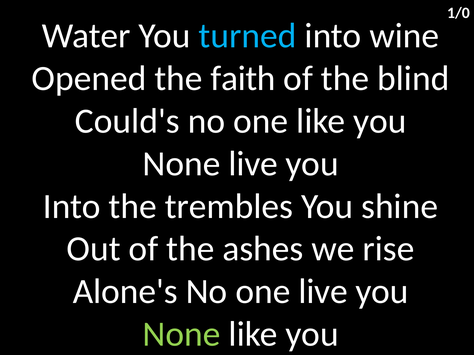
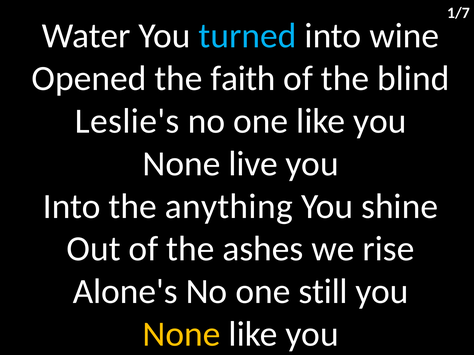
1/0: 1/0 -> 1/7
Could's: Could's -> Leslie's
trembles: trembles -> anything
one live: live -> still
None at (182, 335) colour: light green -> yellow
